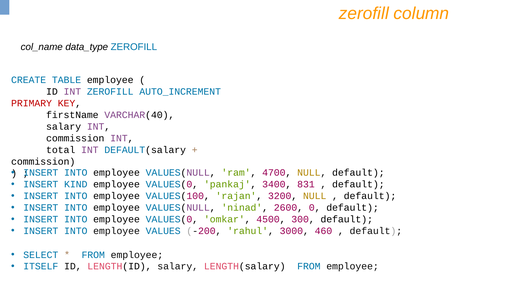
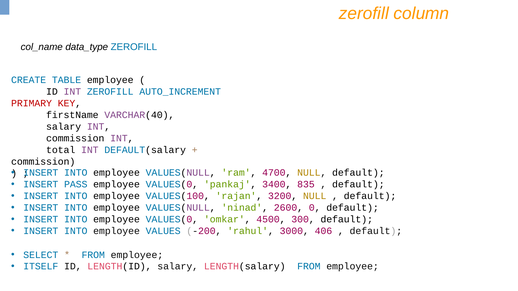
KIND: KIND -> PASS
831: 831 -> 835
460: 460 -> 406
